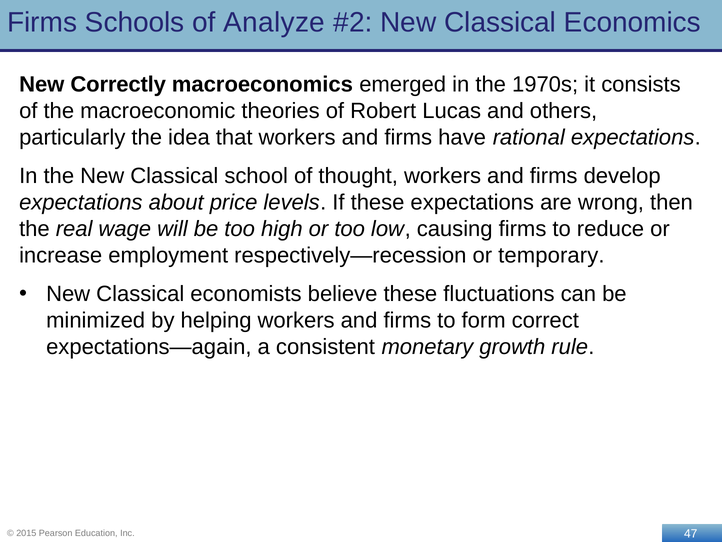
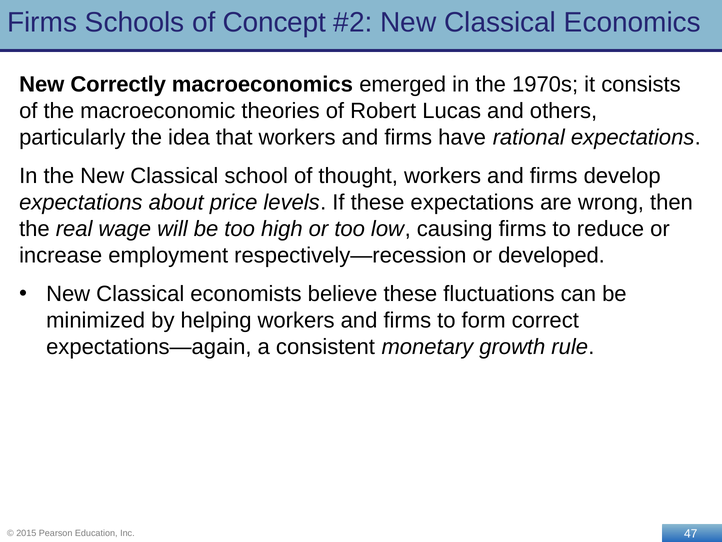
Analyze: Analyze -> Concept
temporary: temporary -> developed
